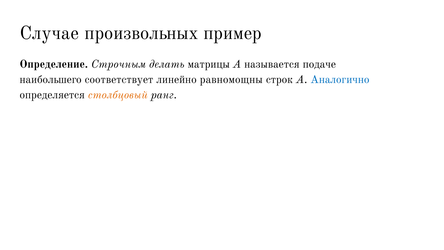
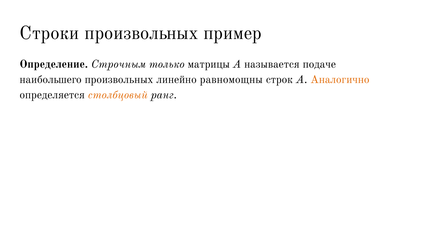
Случае: Случае -> Строки
делать: делать -> только
наибольшего соответствует: соответствует -> произвольных
Аналогично colour: blue -> orange
